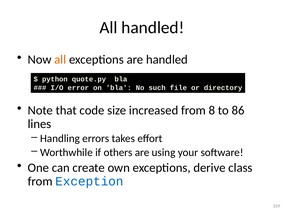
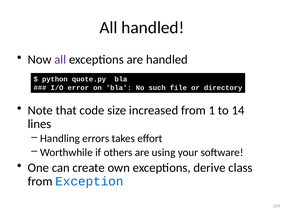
all at (60, 60) colour: orange -> purple
8: 8 -> 1
86: 86 -> 14
